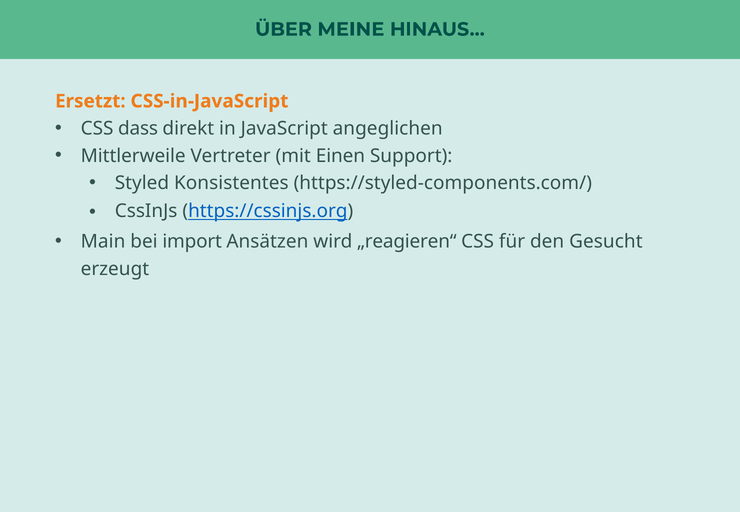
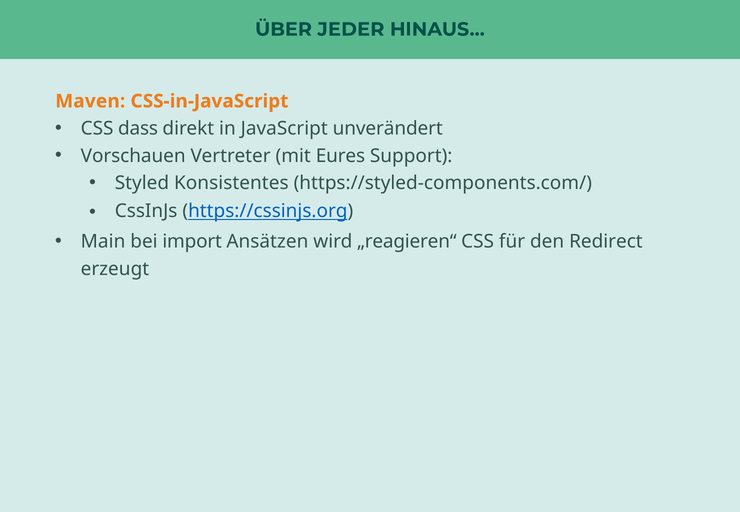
MEINE: MEINE -> JEDER
Ersetzt: Ersetzt -> Maven
angeglichen: angeglichen -> unverändert
Mittlerweile: Mittlerweile -> Vorschauen
Einen: Einen -> Eures
Gesucht: Gesucht -> Redirect
